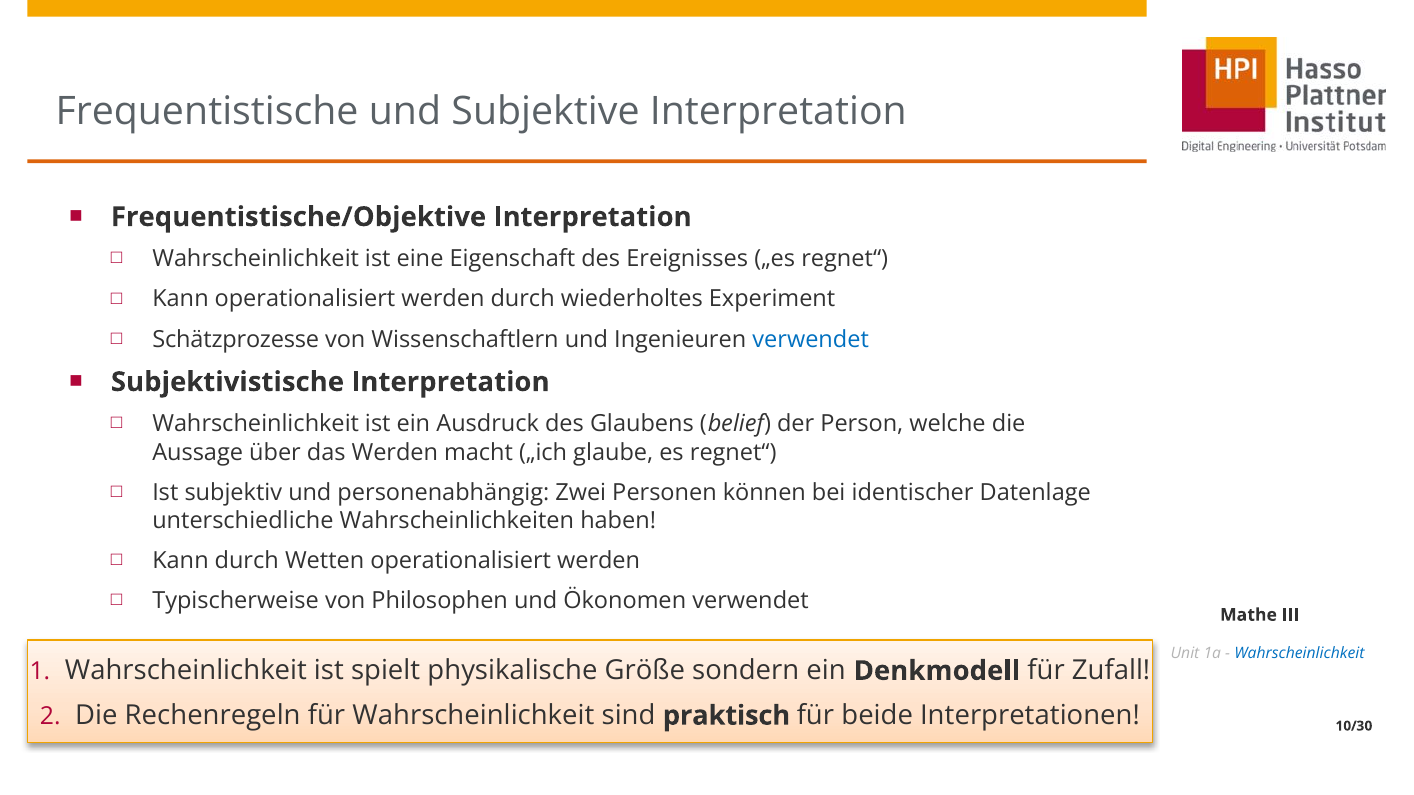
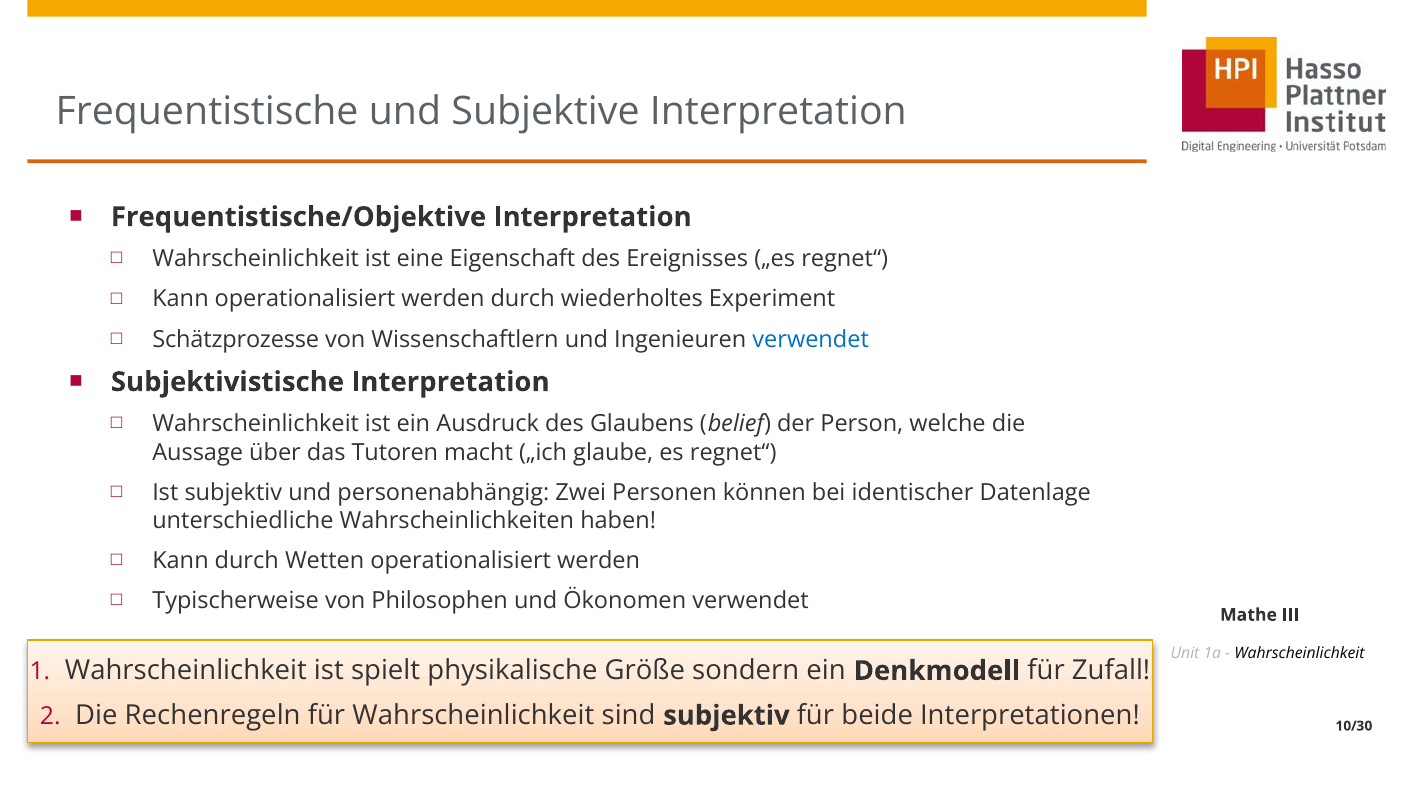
das Werden: Werden -> Tutoren
Wahrscheinlichkeit at (1299, 653) colour: blue -> black
sind praktisch: praktisch -> subjektiv
